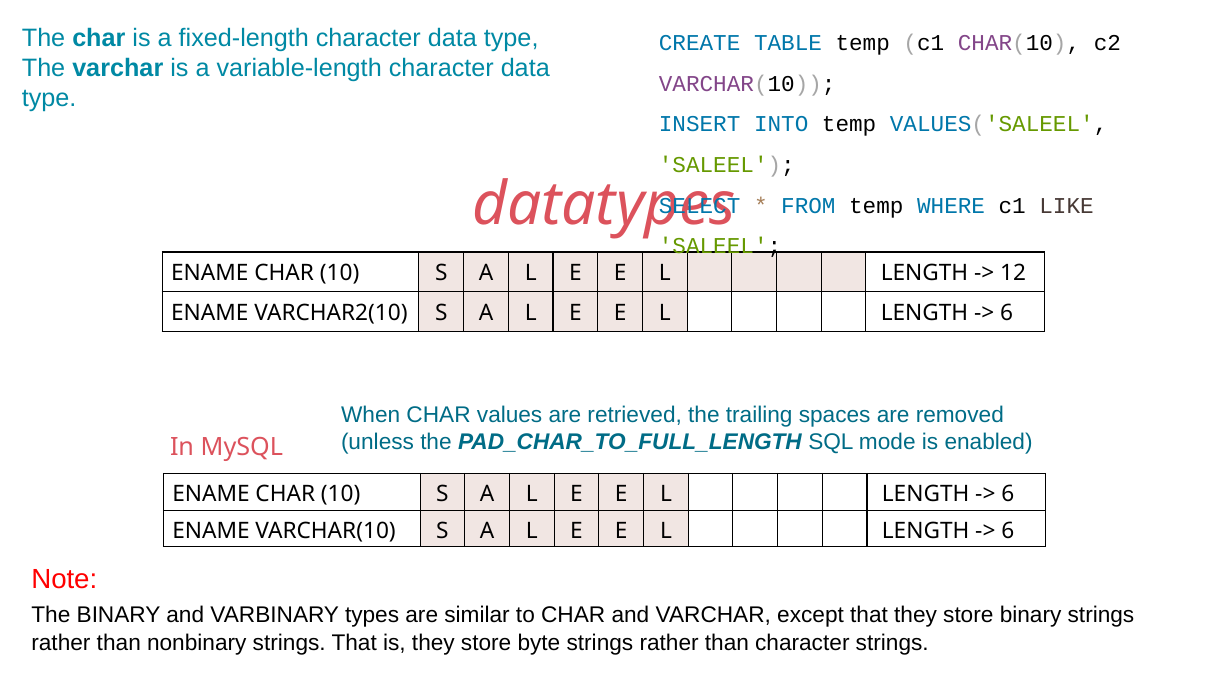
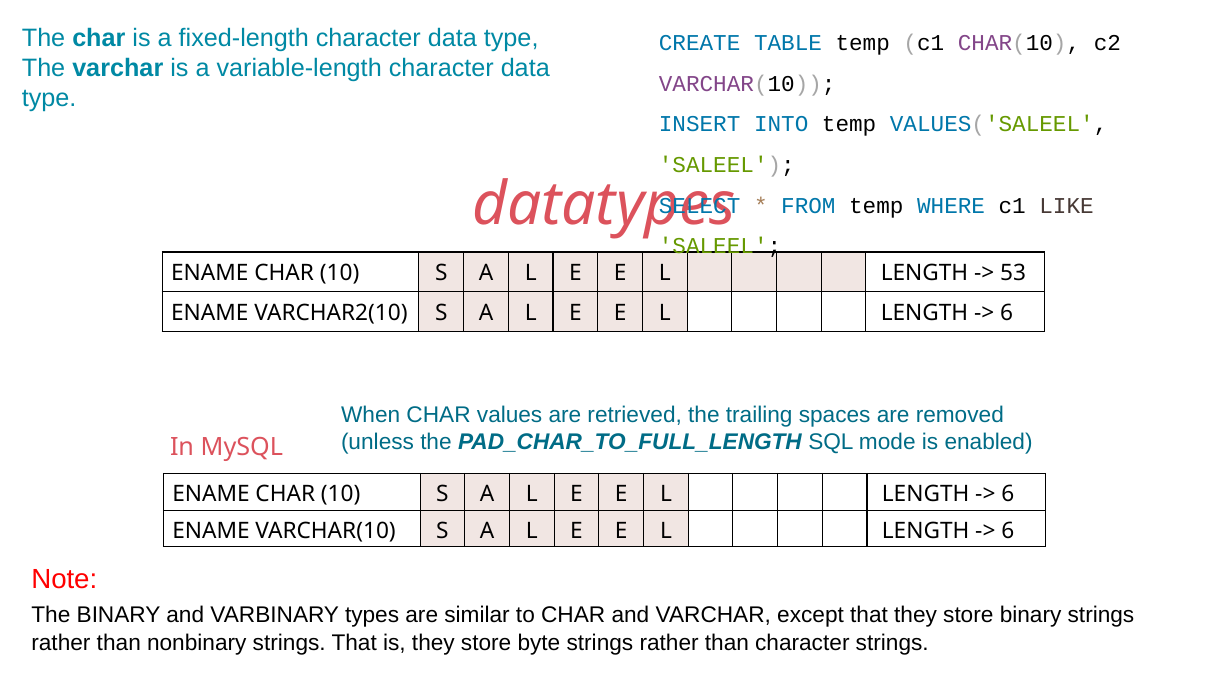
12: 12 -> 53
